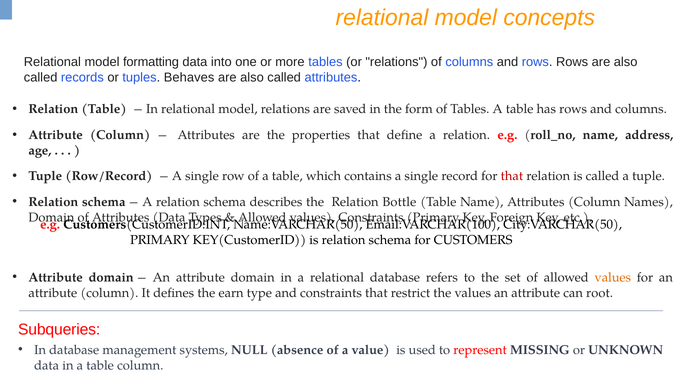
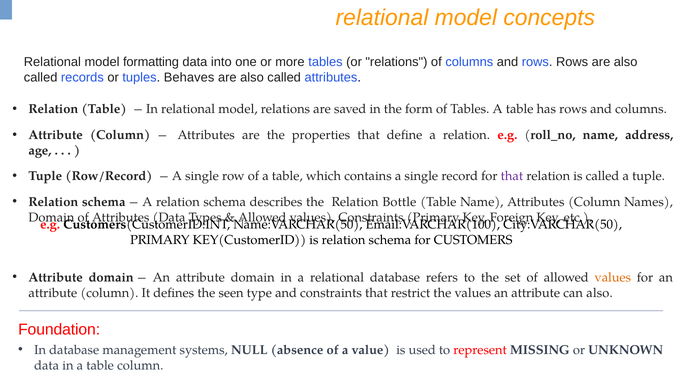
that at (512, 176) colour: red -> purple
earn: earn -> seen
can root: root -> also
Subqueries: Subqueries -> Foundation
